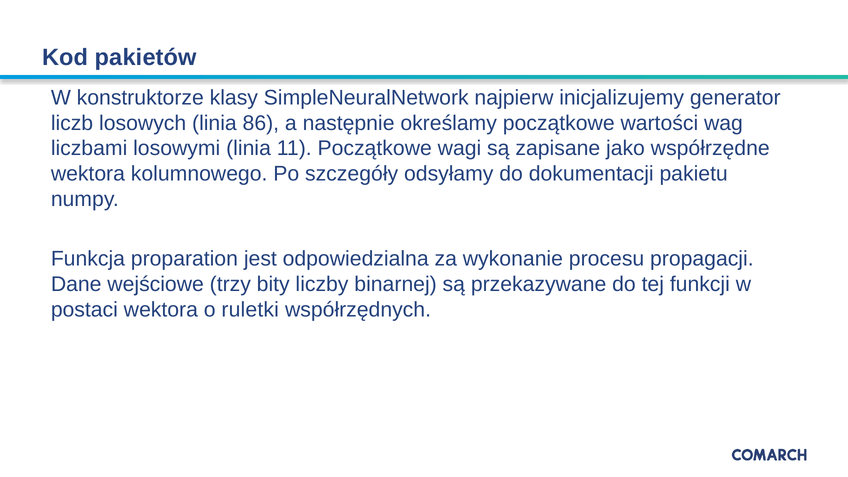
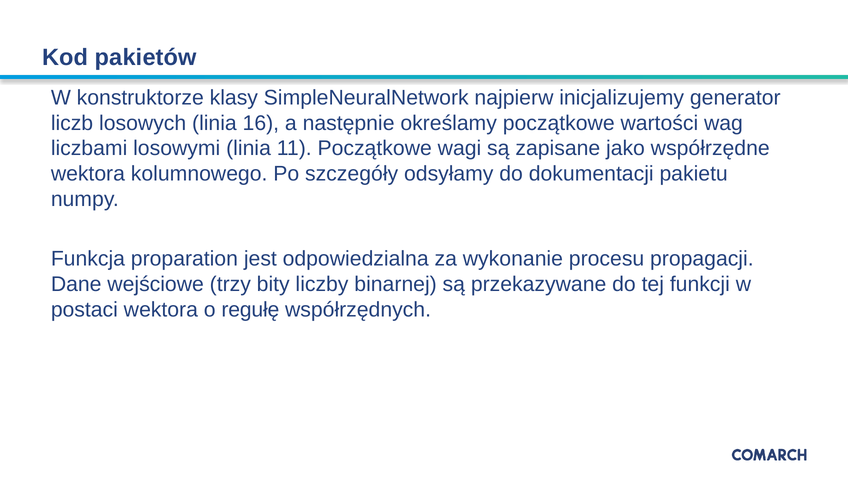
86: 86 -> 16
ruletki: ruletki -> regułę
